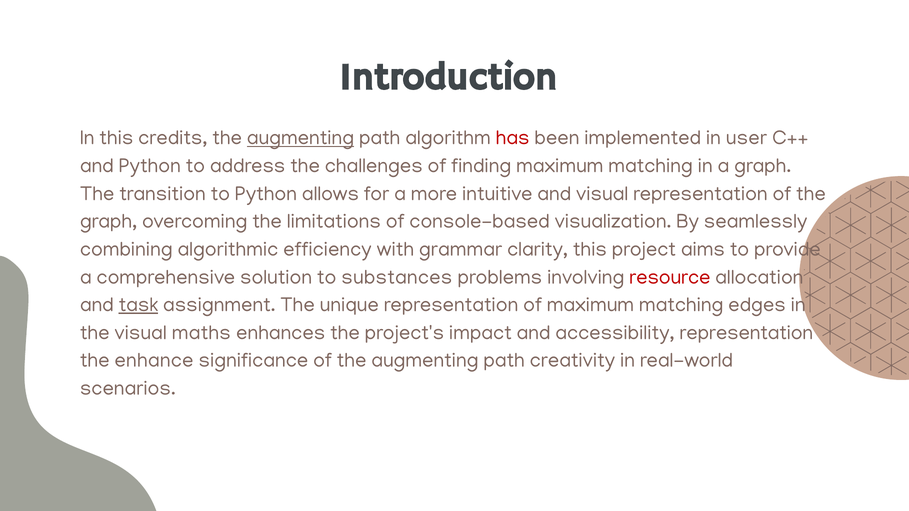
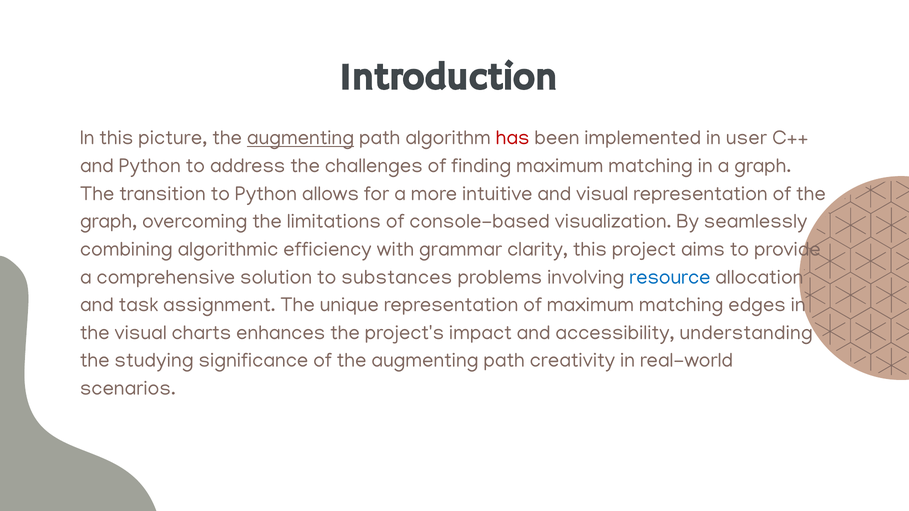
credits: credits -> picture
resource colour: red -> blue
task underline: present -> none
maths: maths -> charts
accessibility representation: representation -> understanding
enhance: enhance -> studying
